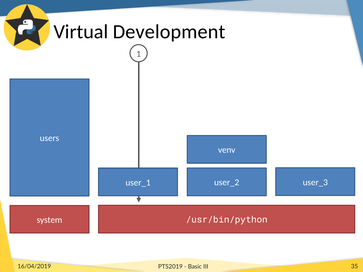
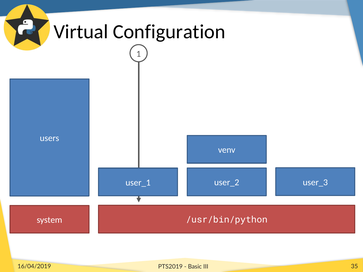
Development: Development -> Configuration
